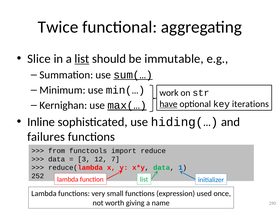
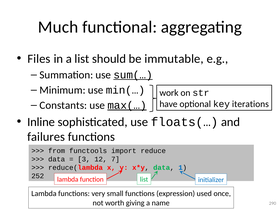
Twice: Twice -> Much
Slice: Slice -> Files
list at (82, 59) underline: present -> none
Kernighan: Kernighan -> Constants
have underline: present -> none
hiding(…: hiding(… -> floats(…
